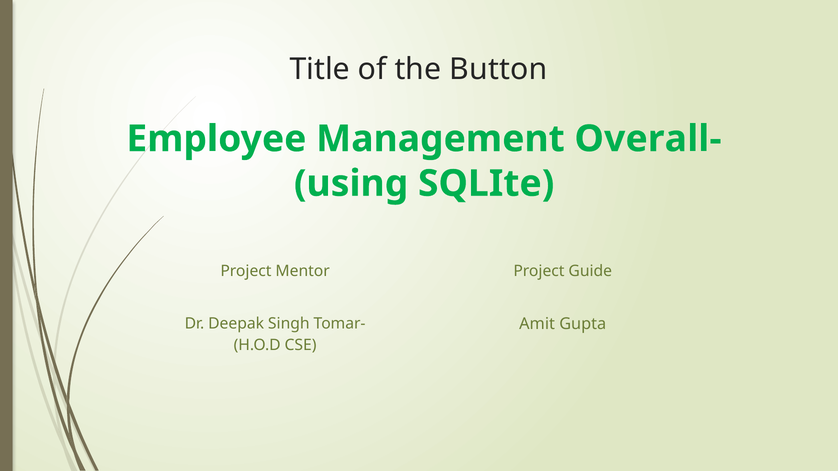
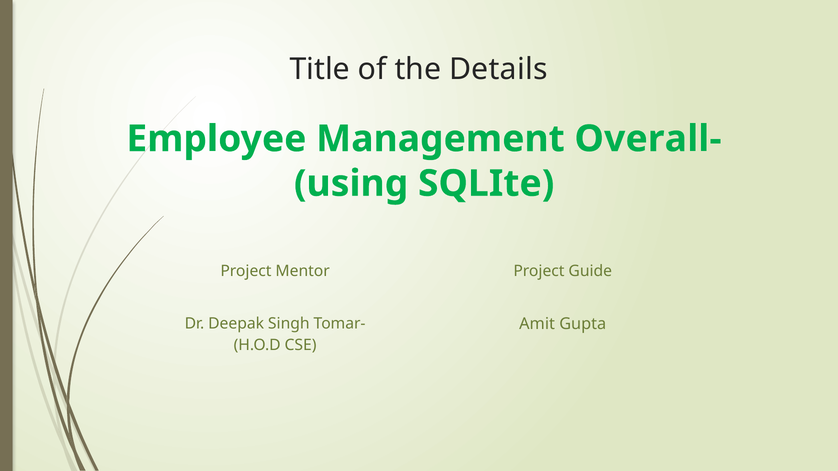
Button: Button -> Details
